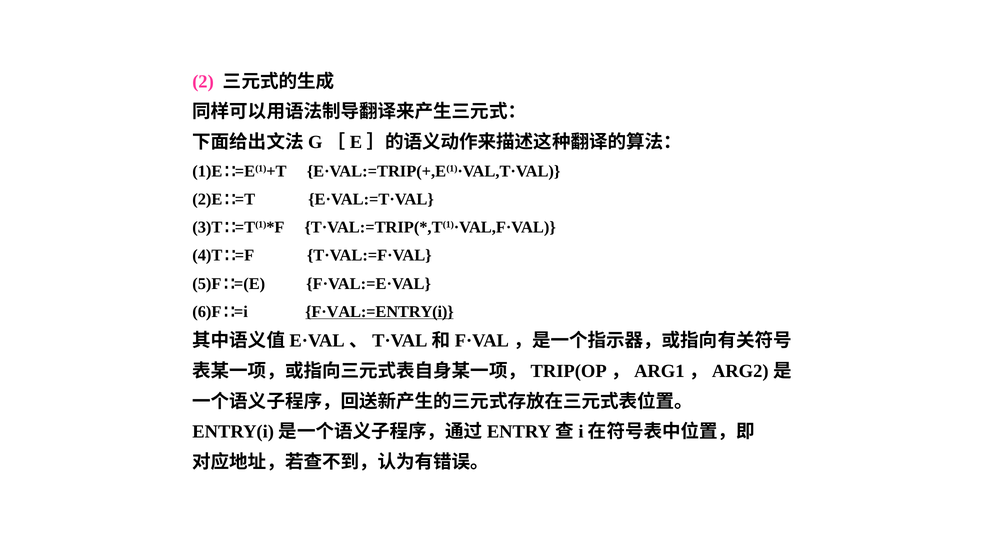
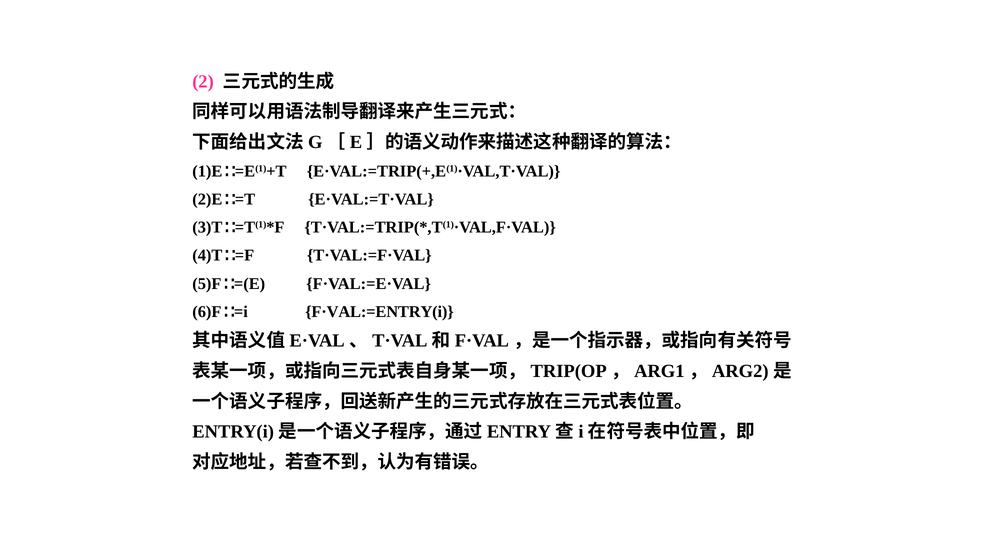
F·VAL:=ENTRY(i underline: present -> none
